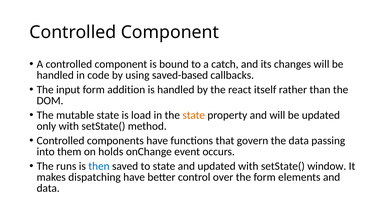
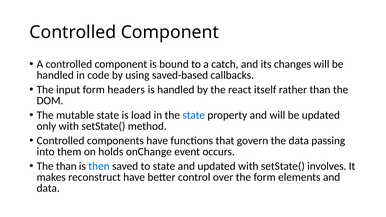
addition: addition -> headers
state at (194, 115) colour: orange -> blue
The runs: runs -> than
window: window -> involves
dispatching: dispatching -> reconstruct
